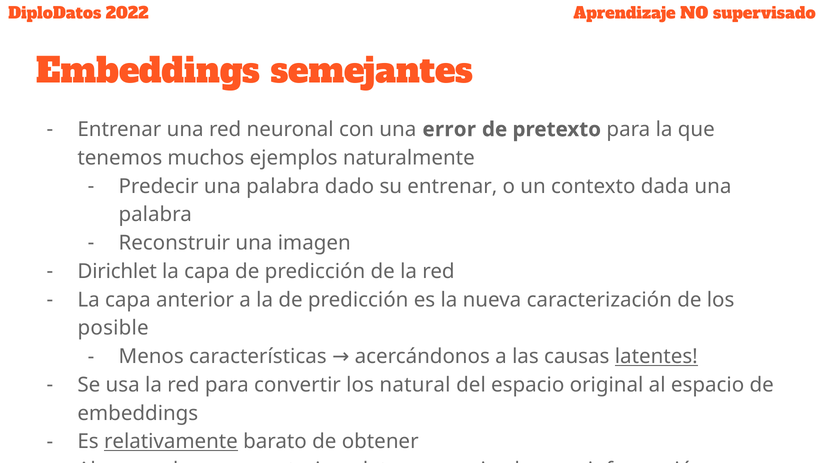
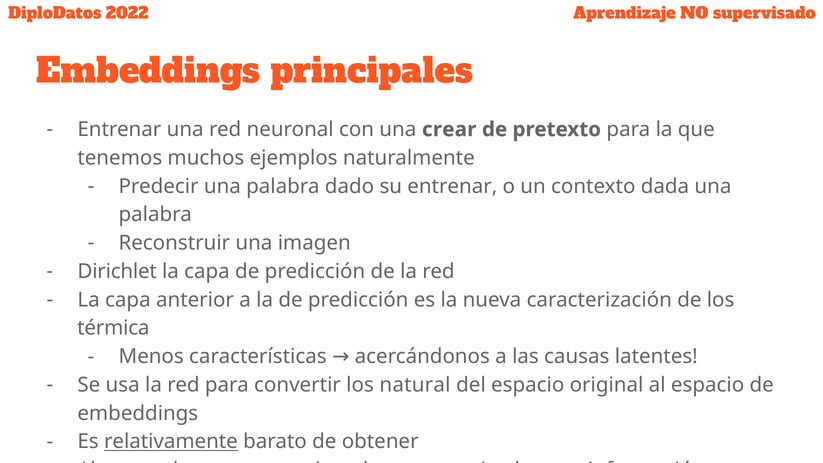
semejantes: semejantes -> principales
error: error -> crear
posible: posible -> térmica
latentes underline: present -> none
